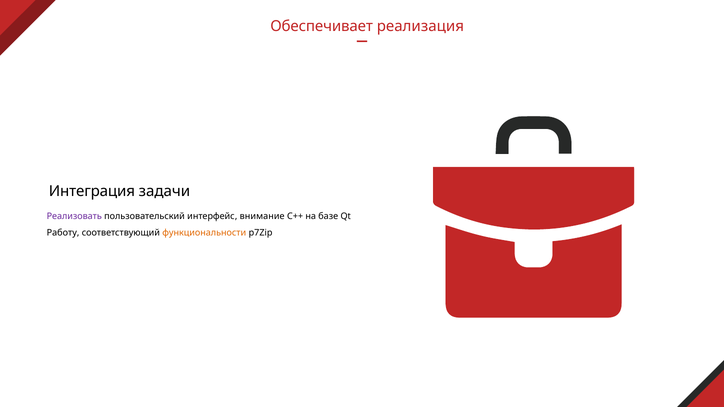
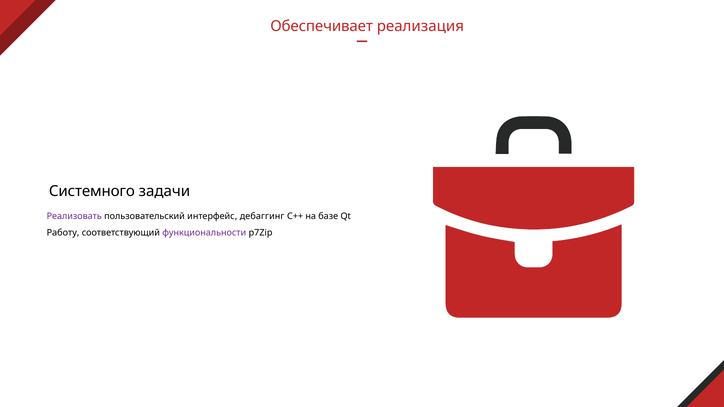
Интеграция: Интеграция -> Системного
внимание: внимание -> дебаггинг
функциональности colour: orange -> purple
